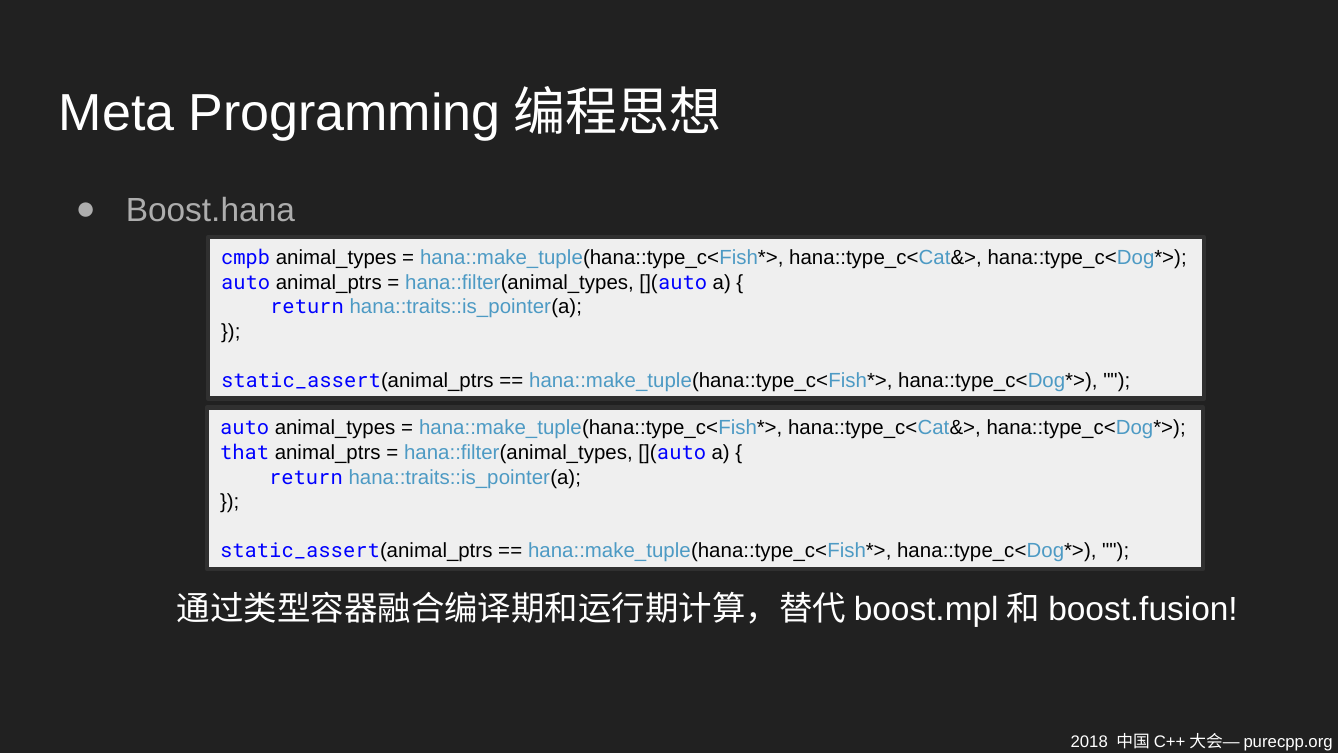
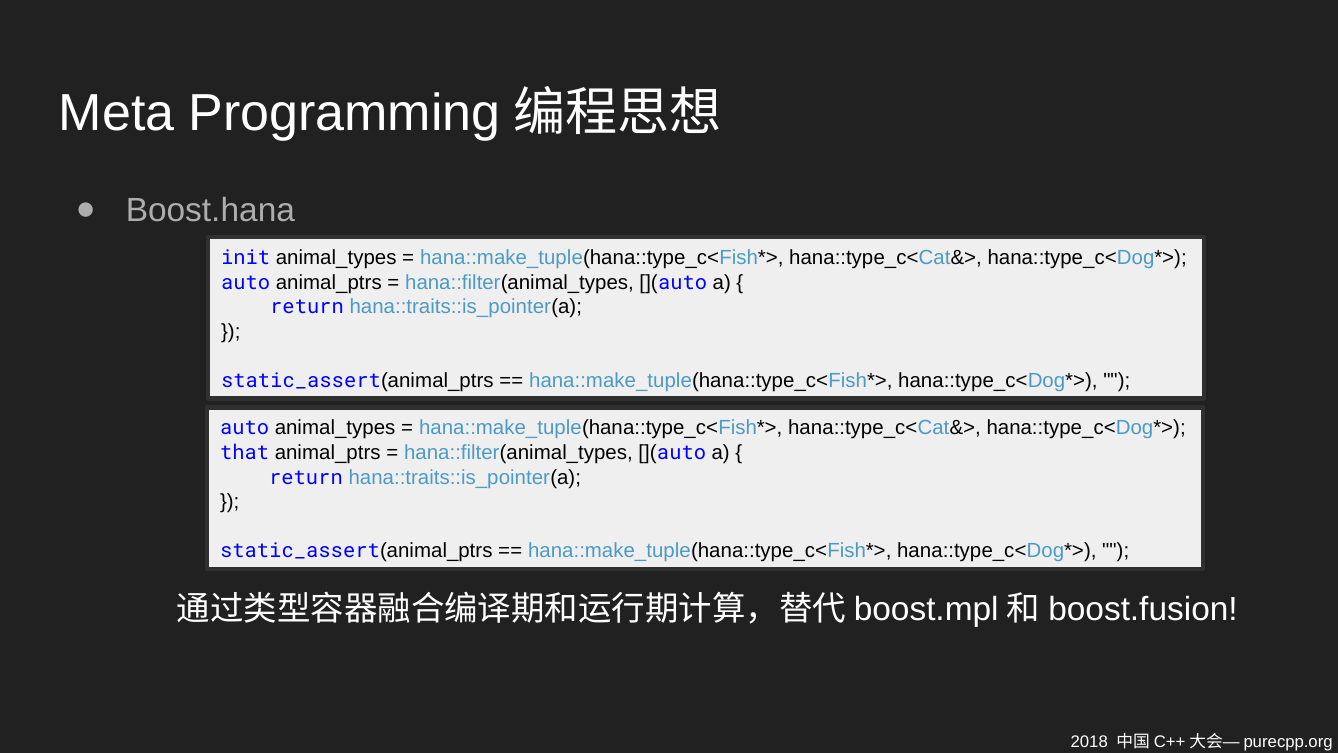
cmpb: cmpb -> init
